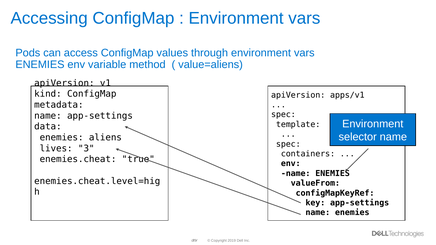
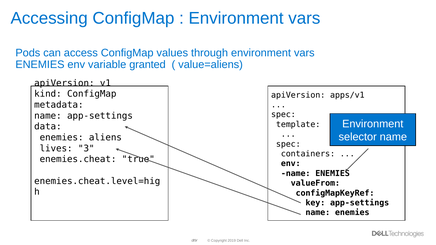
method: method -> granted
